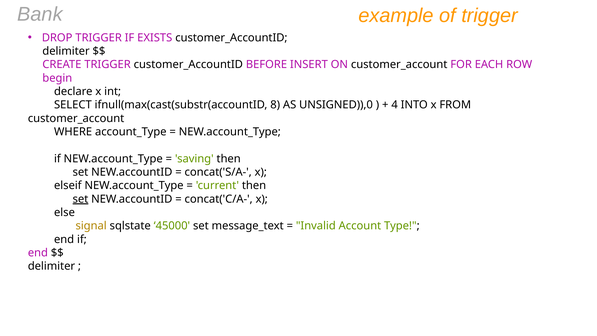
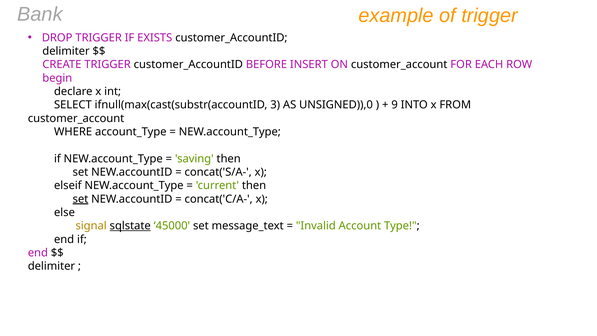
8: 8 -> 3
4: 4 -> 9
sqlstate underline: none -> present
